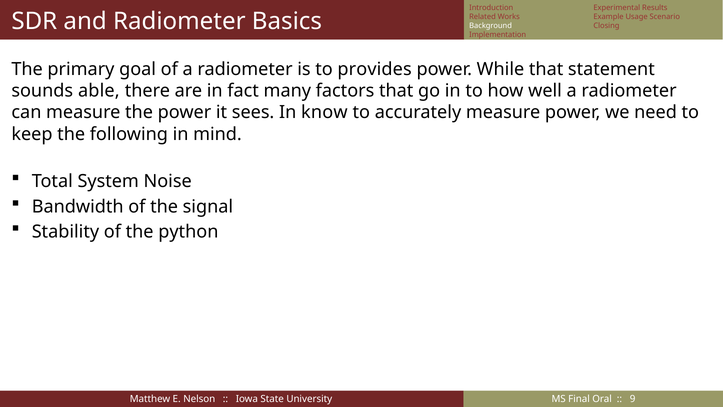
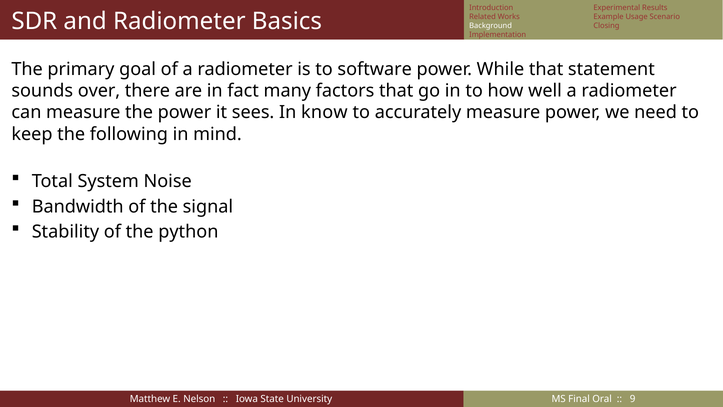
provides: provides -> software
able: able -> over
